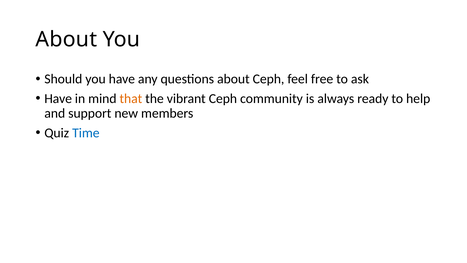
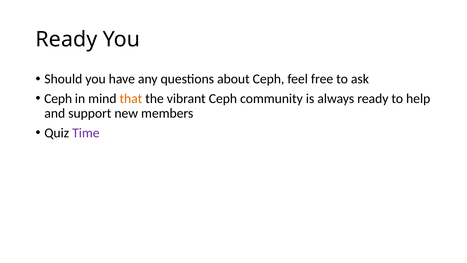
About at (66, 39): About -> Ready
Have at (58, 99): Have -> Ceph
Time colour: blue -> purple
